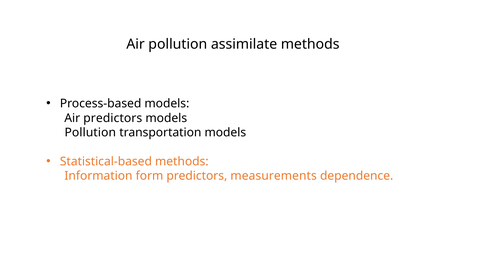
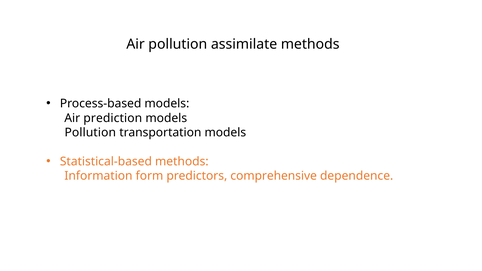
Air predictors: predictors -> prediction
measurements: measurements -> comprehensive
